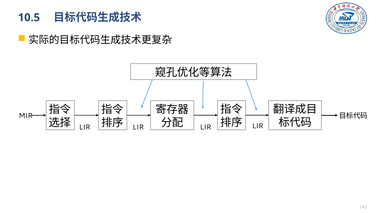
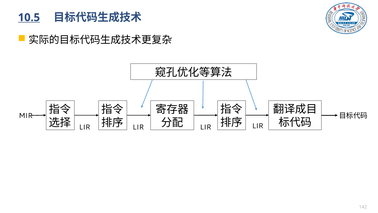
10.5 underline: none -> present
